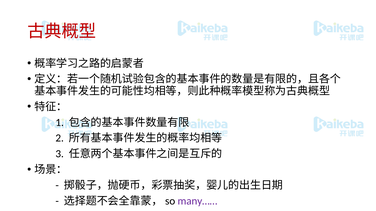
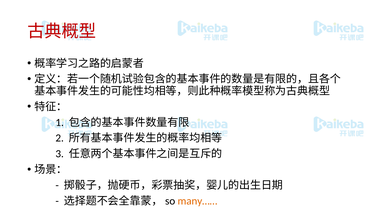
many…… colour: purple -> orange
